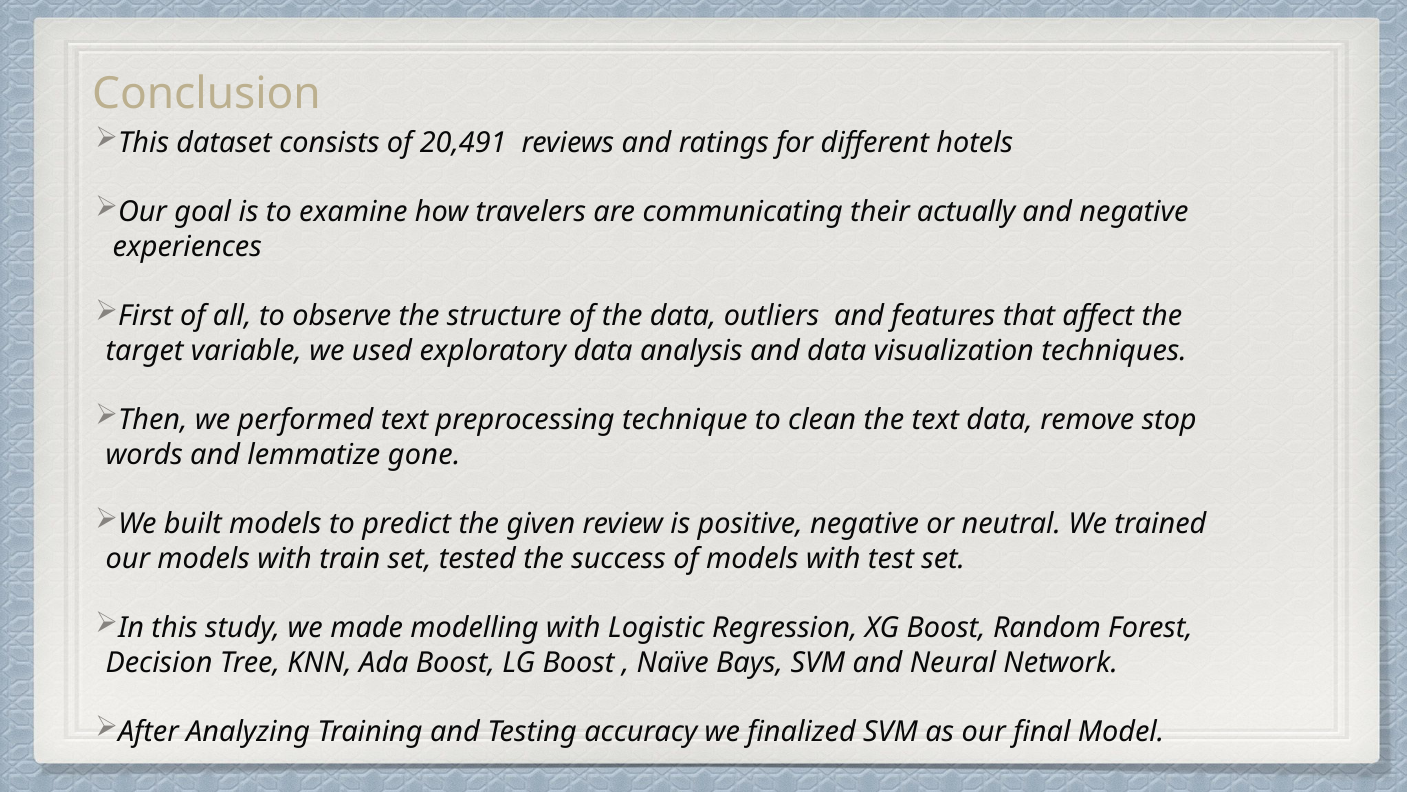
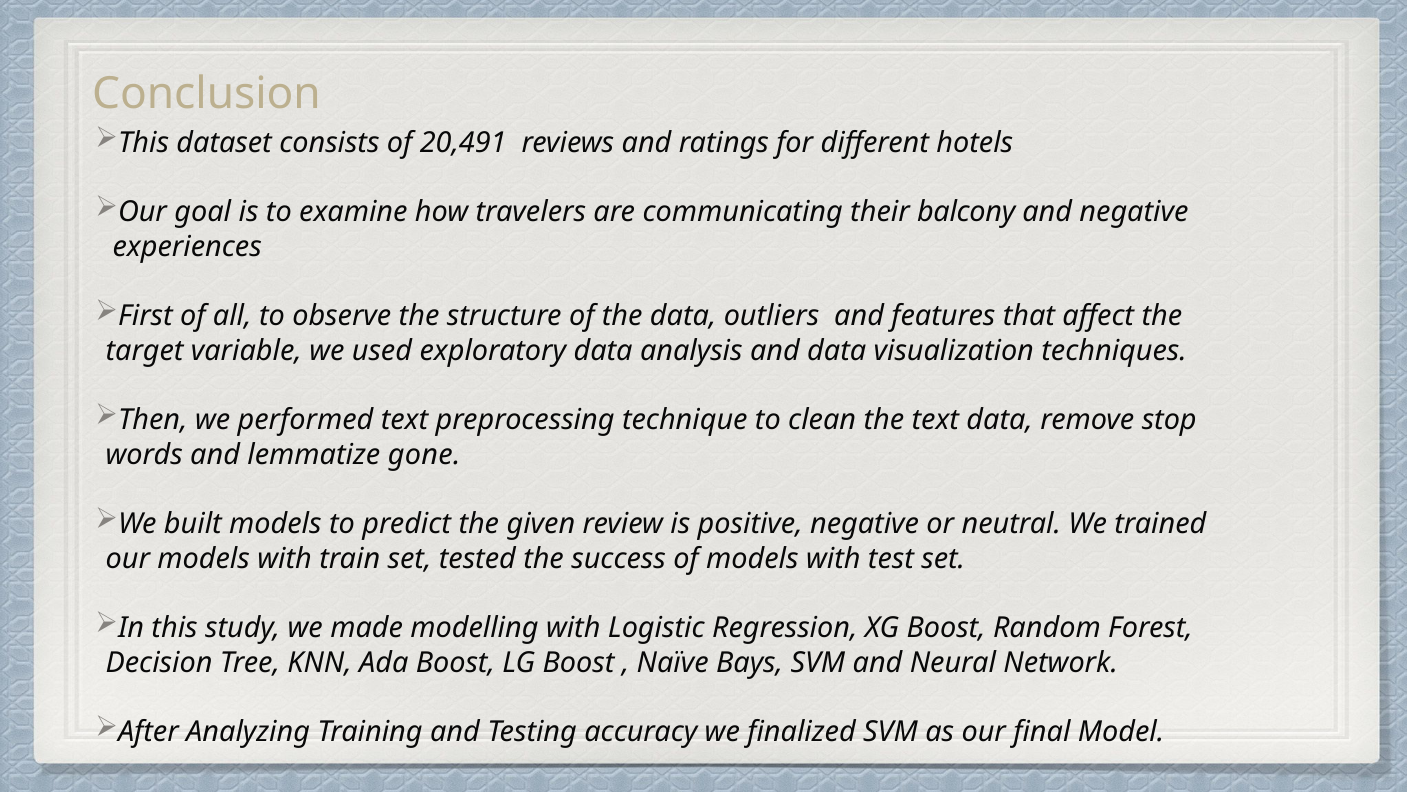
actually: actually -> balcony
